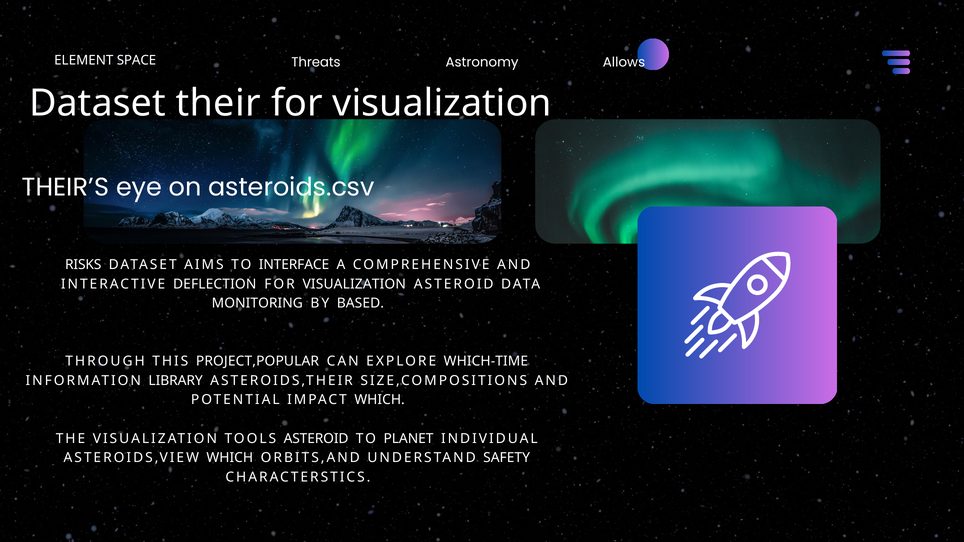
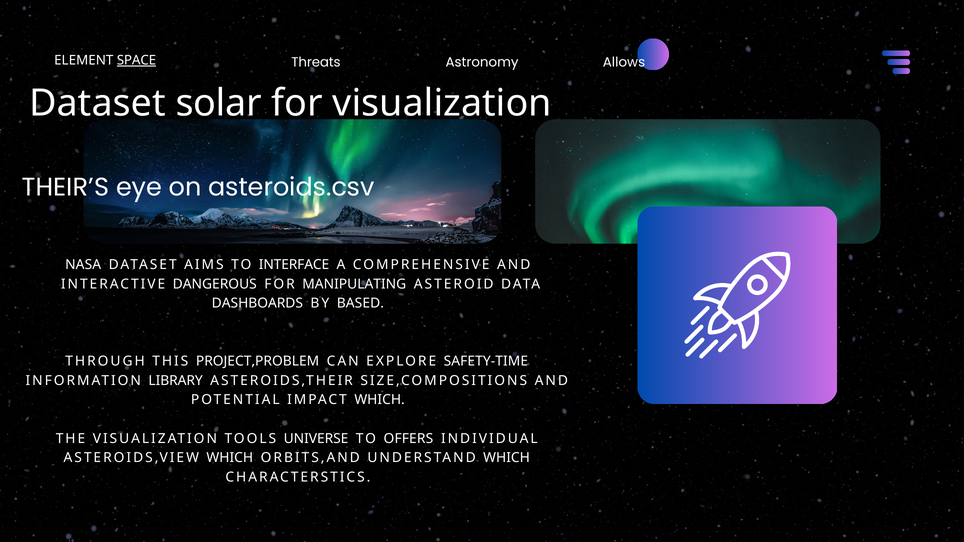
SPACE underline: none -> present
their: their -> solar
RISKS: RISKS -> NASA
DEFLECTION: DEFLECTION -> DANGEROUS
VISUALIZATION at (354, 284): VISUALIZATION -> MANIPULATING
MONITORING: MONITORING -> DASHBOARDS
PROJECT,POPULAR: PROJECT,POPULAR -> PROJECT,PROBLEM
WHICH-TIME: WHICH-TIME -> SAFETY-TIME
TOOLS ASTEROID: ASTEROID -> UNIVERSE
PLANET: PLANET -> OFFERS
UNDERSTAND SAFETY: SAFETY -> WHICH
